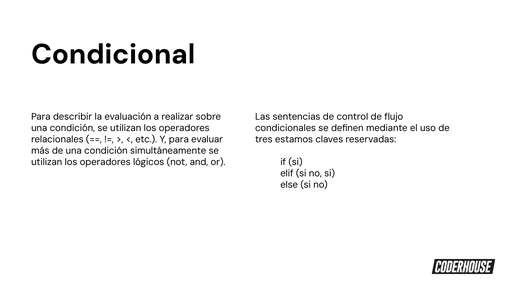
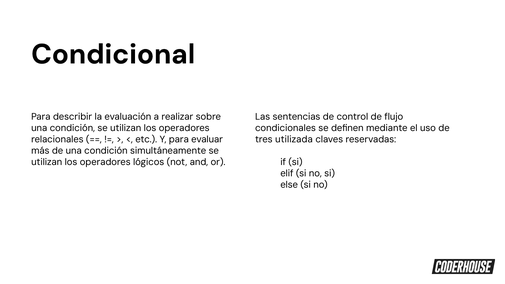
estamos: estamos -> utilizada
